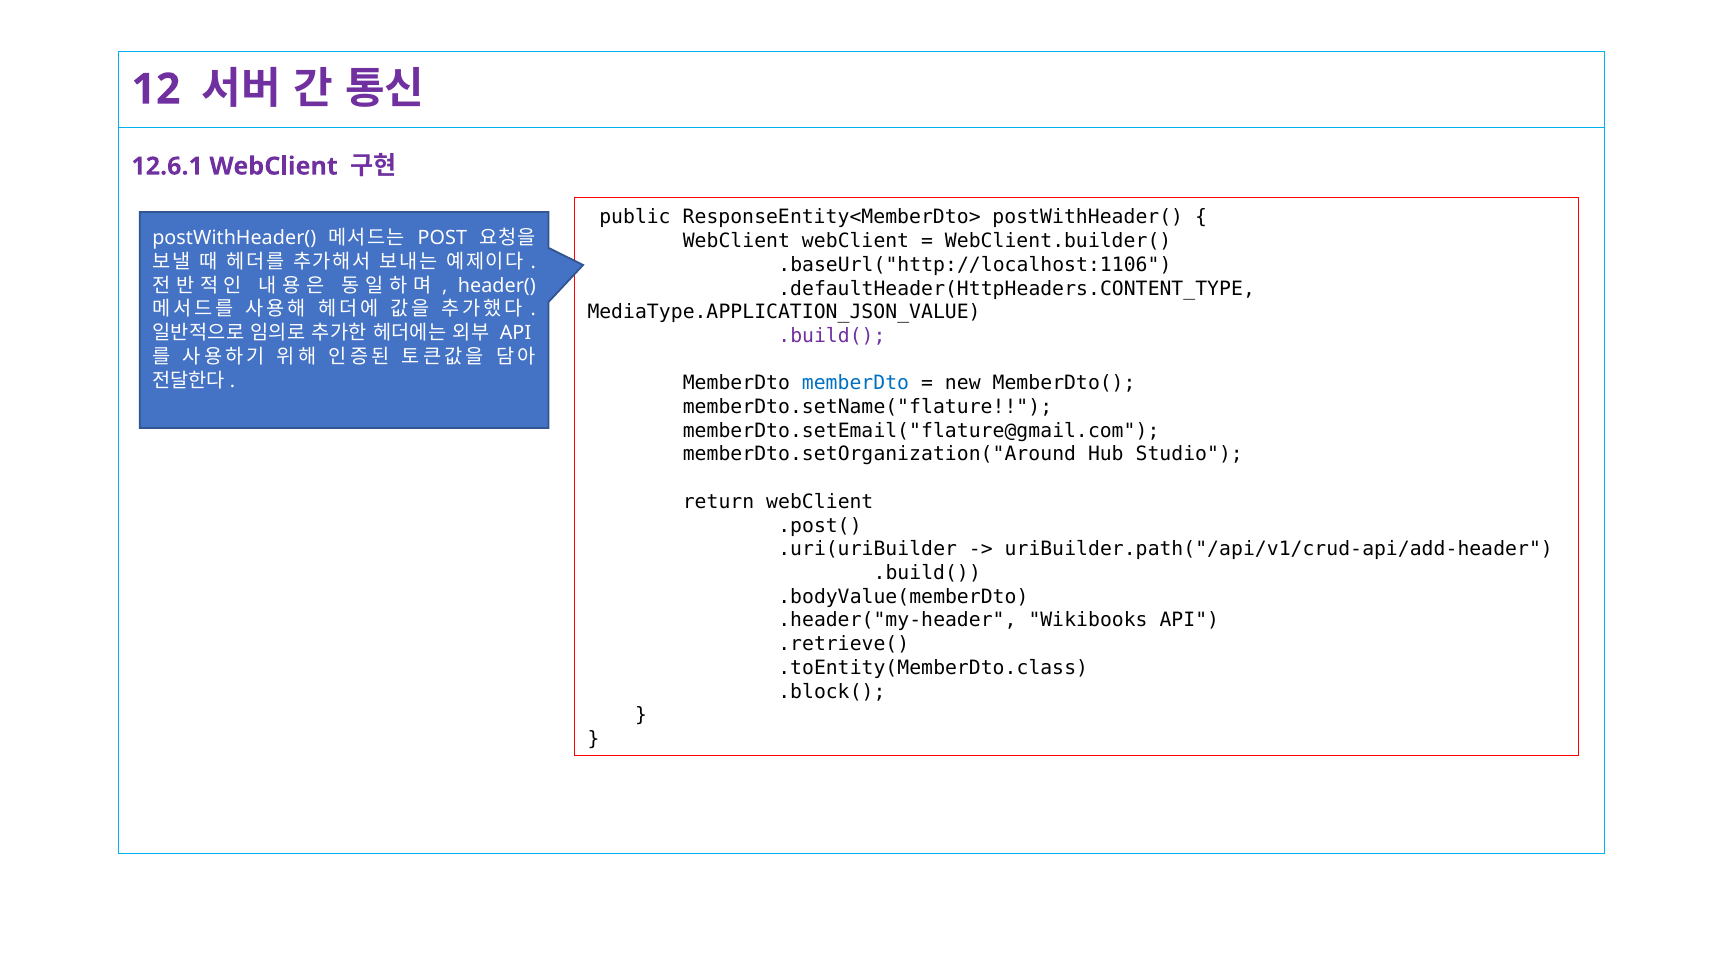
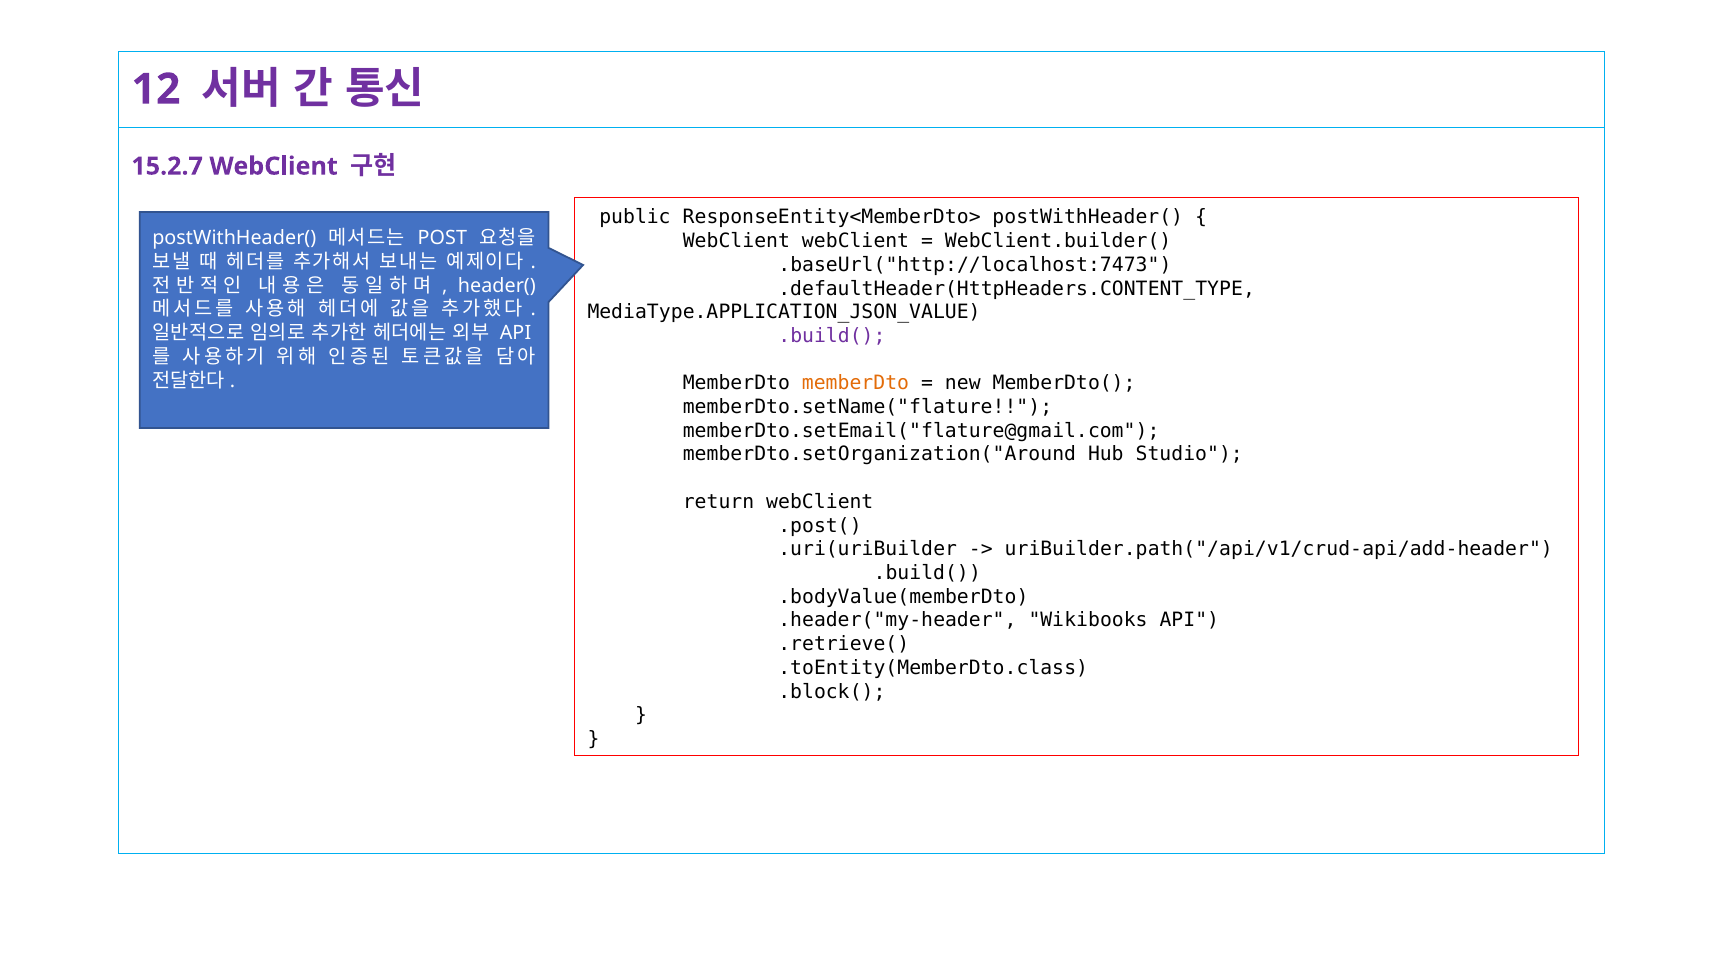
12.6.1: 12.6.1 -> 15.2.7
.baseUrl("http://localhost:1106: .baseUrl("http://localhost:1106 -> .baseUrl("http://localhost:7473
memberDto at (855, 383) colour: blue -> orange
